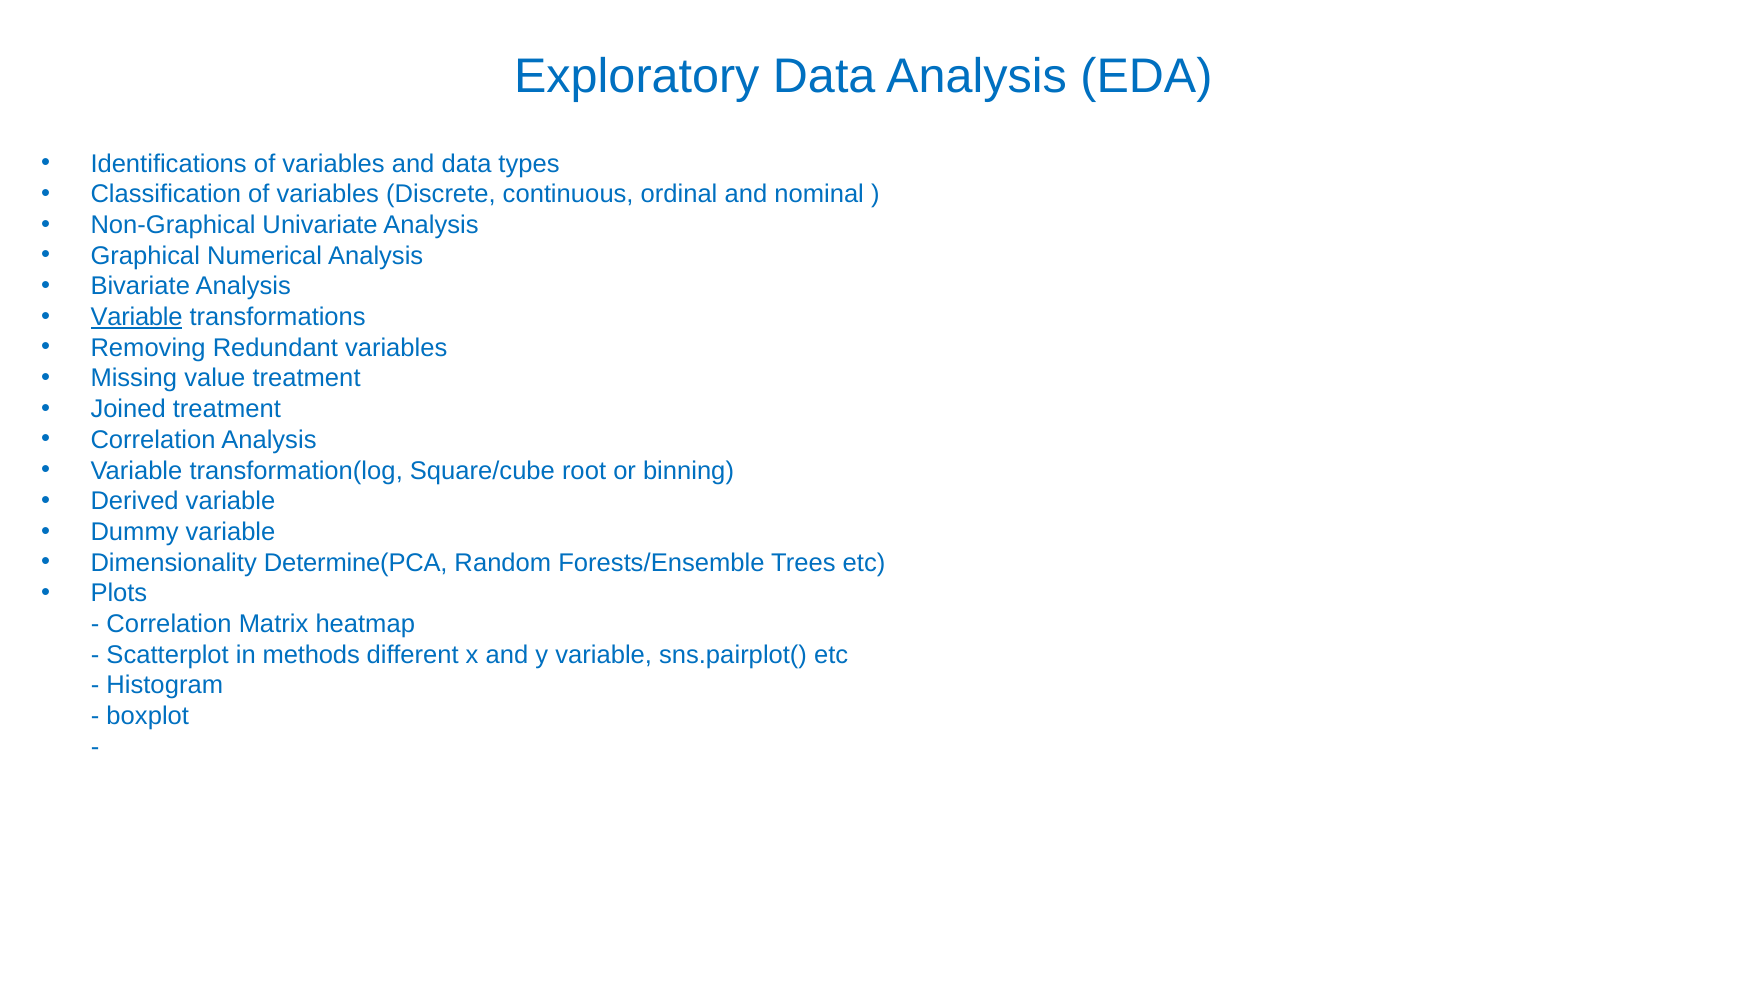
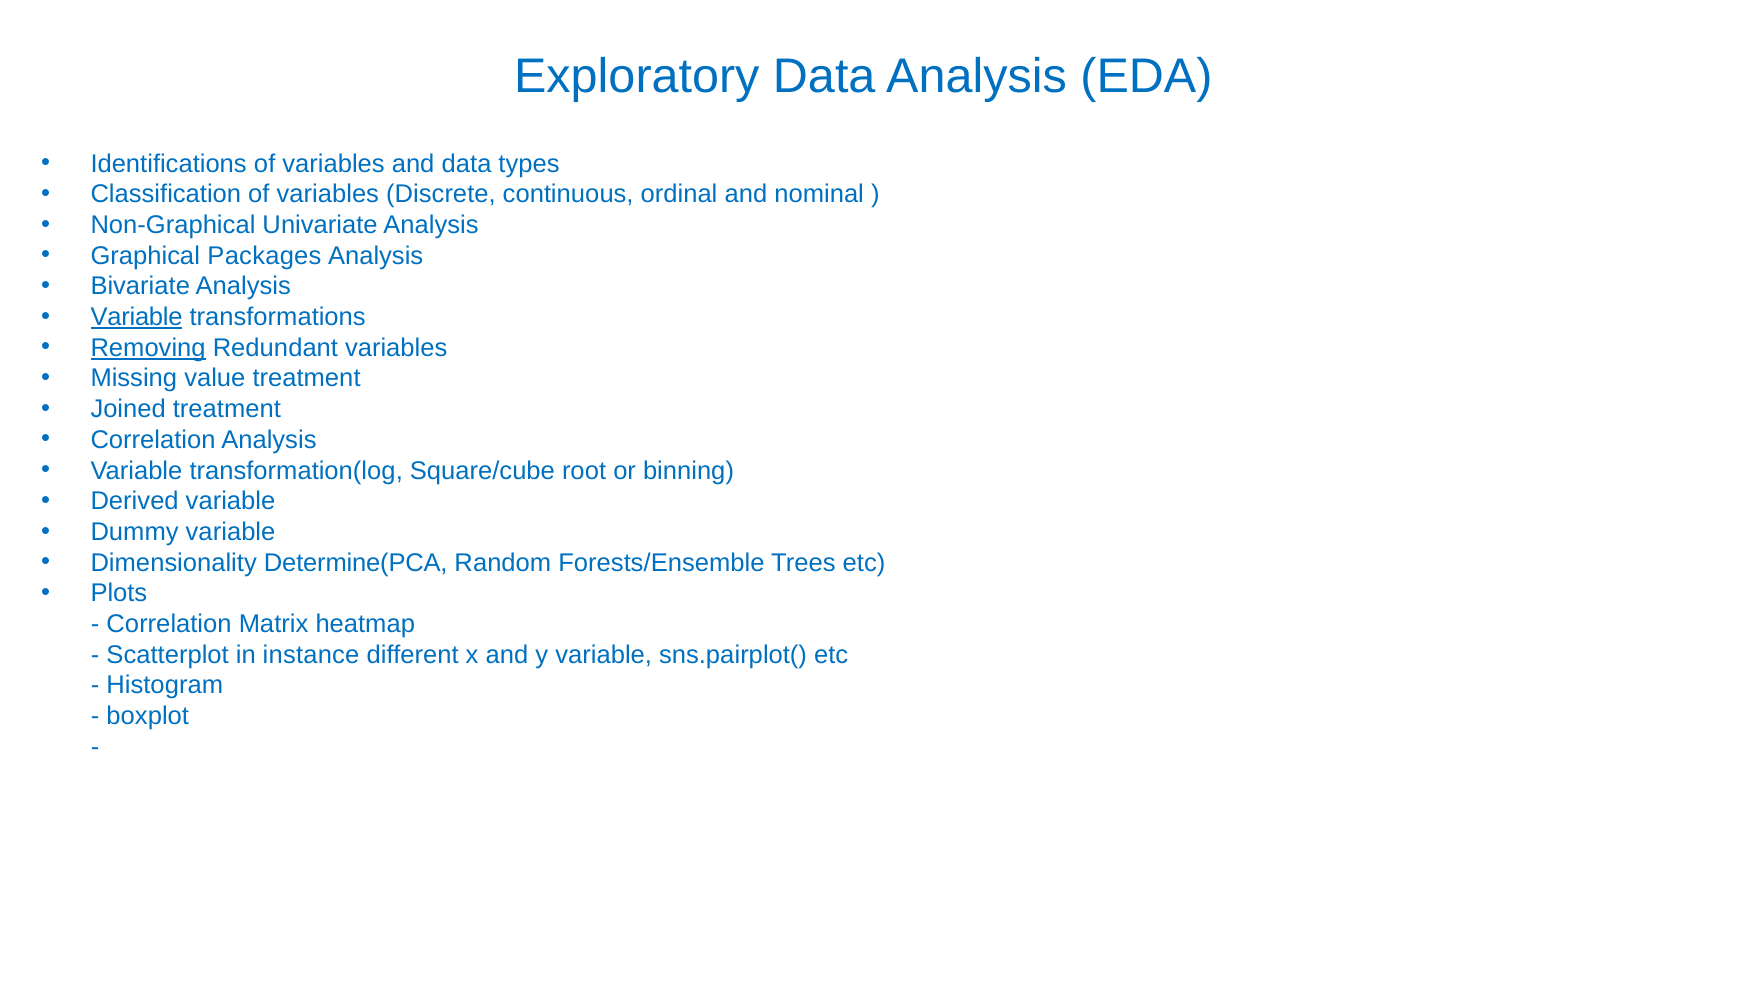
Numerical: Numerical -> Packages
Removing underline: none -> present
methods: methods -> instance
